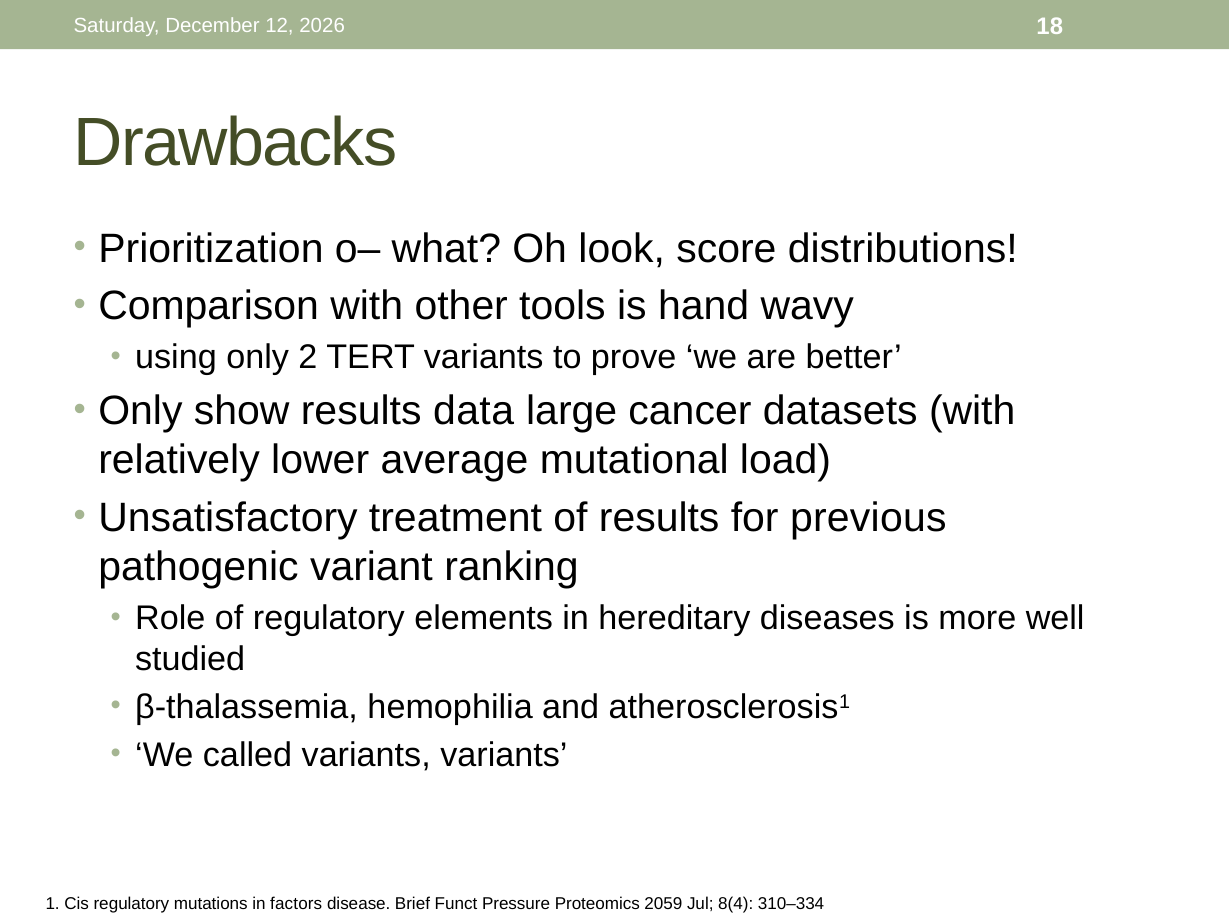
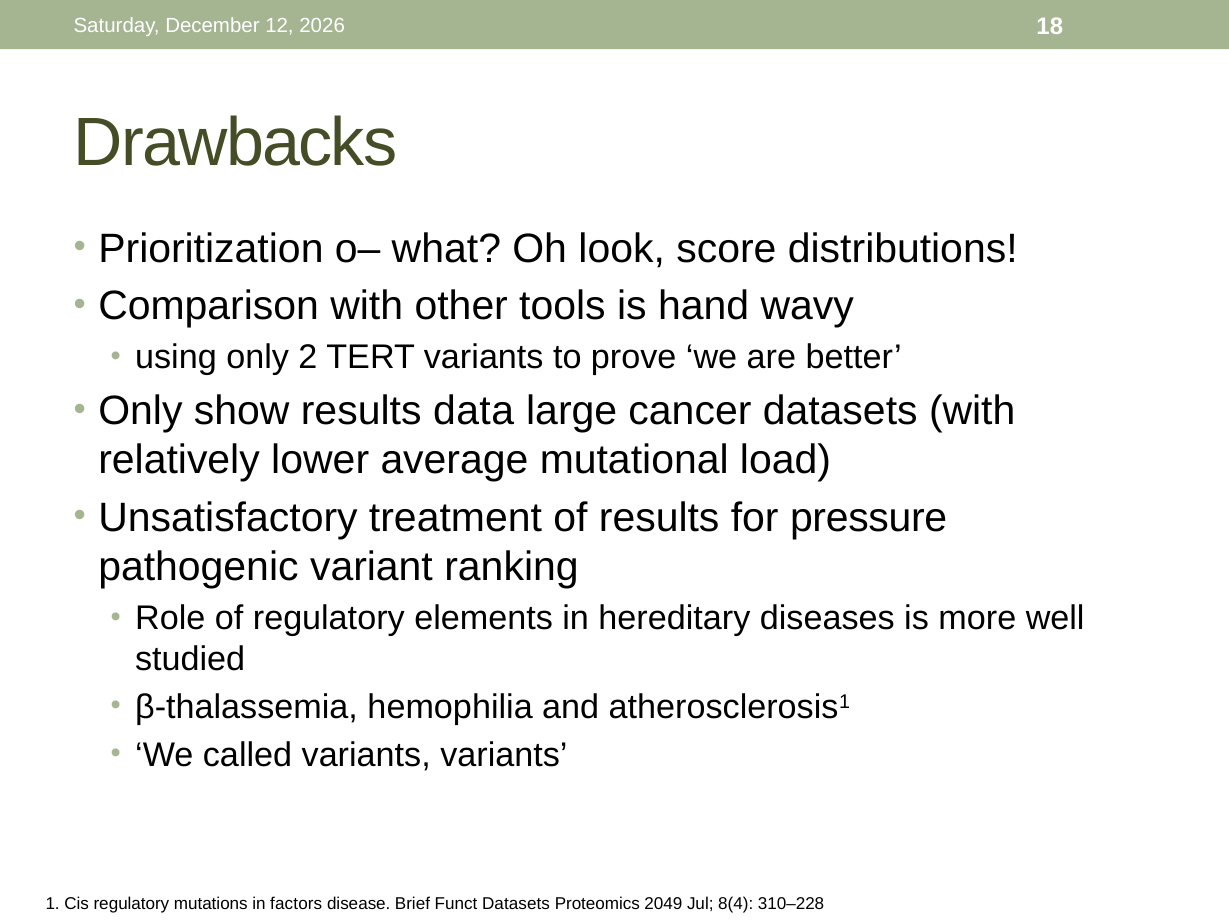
previous: previous -> pressure
Funct Pressure: Pressure -> Datasets
2059: 2059 -> 2049
310–334: 310–334 -> 310–228
